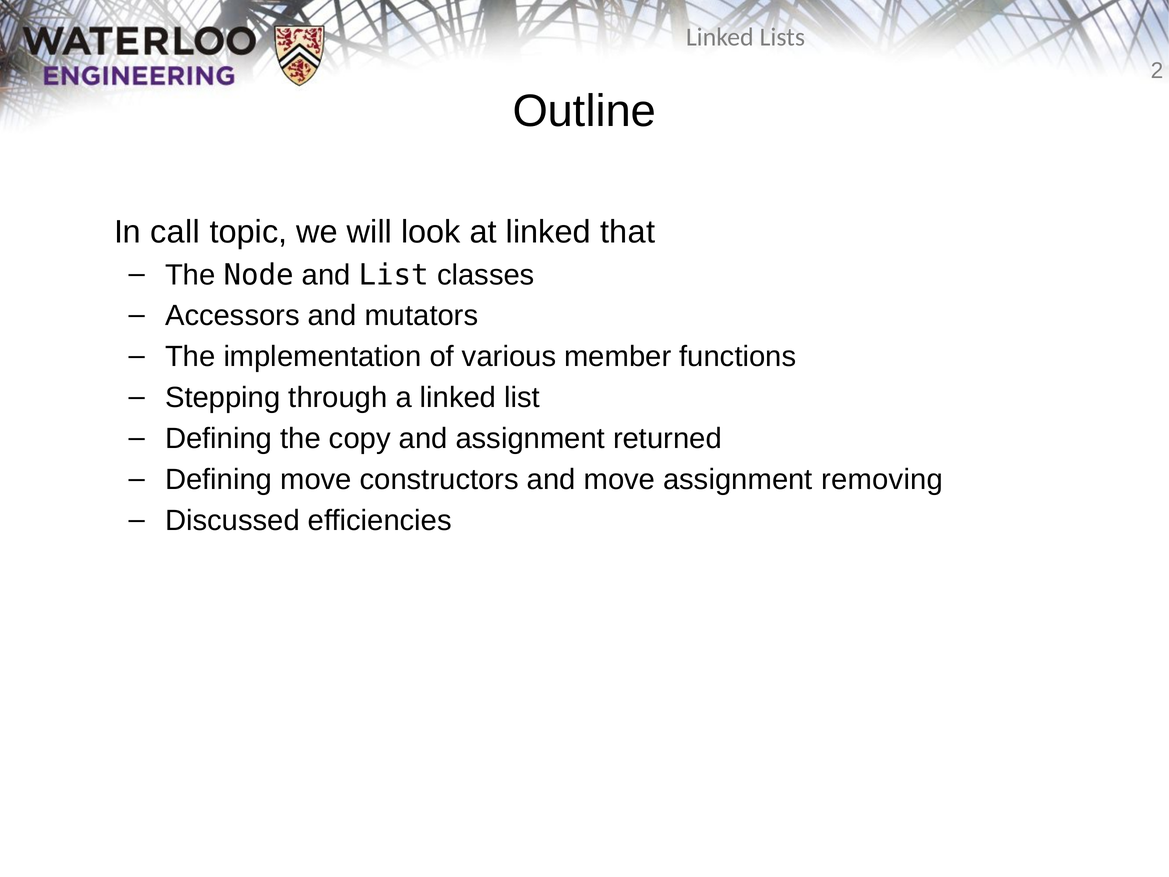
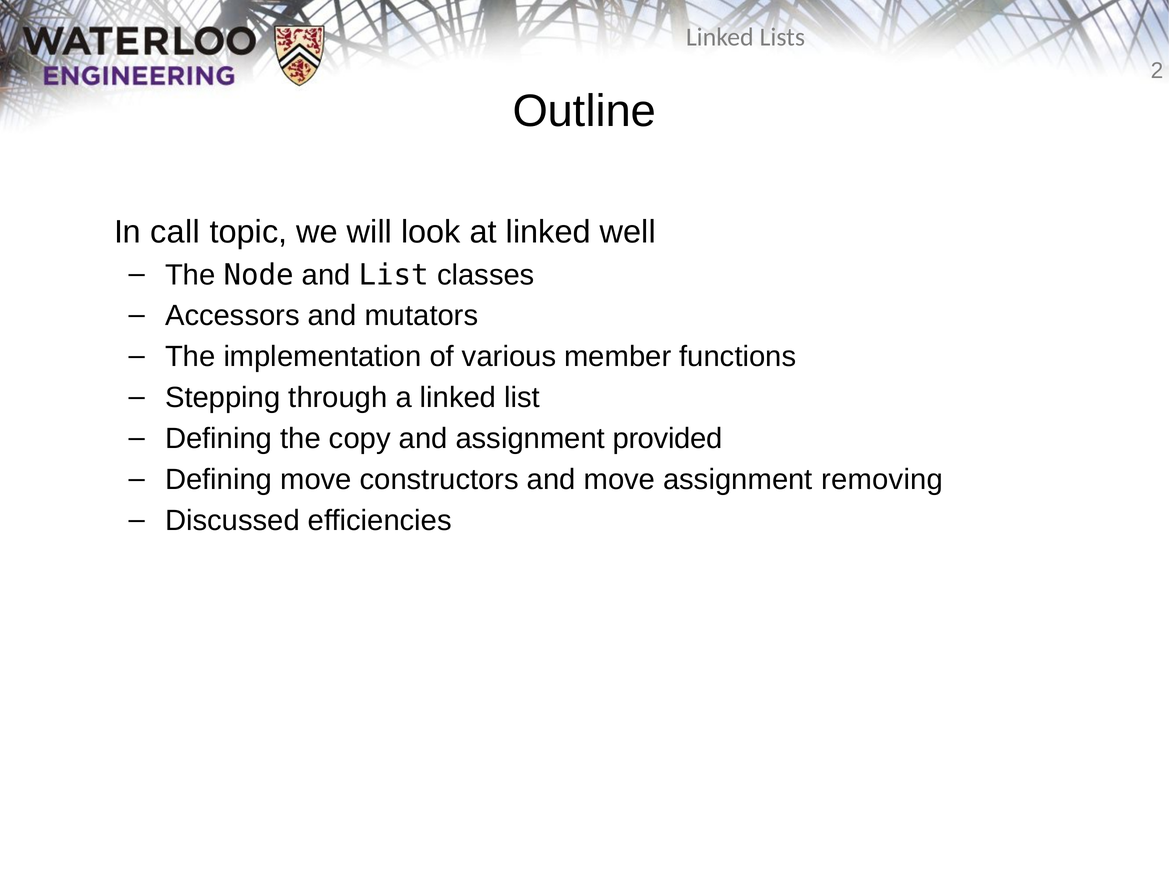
that: that -> well
returned: returned -> provided
